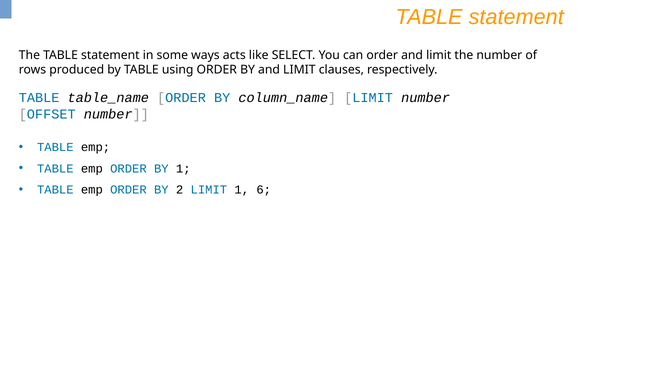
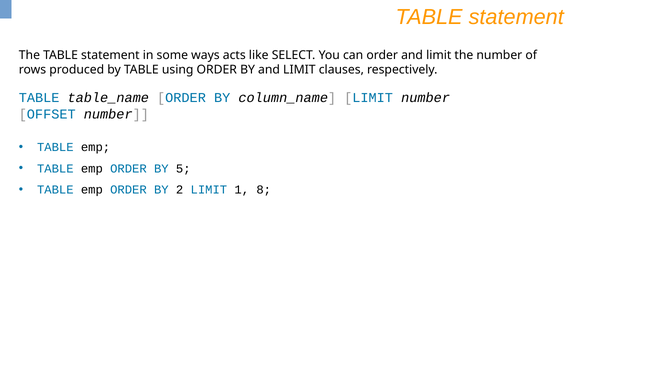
BY 1: 1 -> 5
6: 6 -> 8
